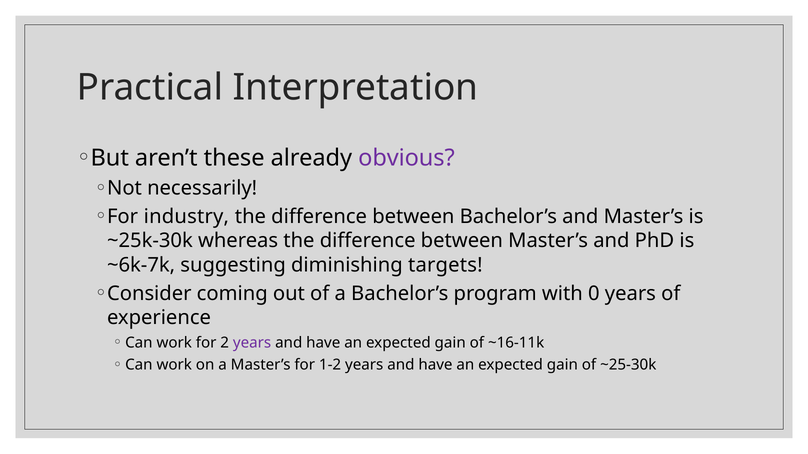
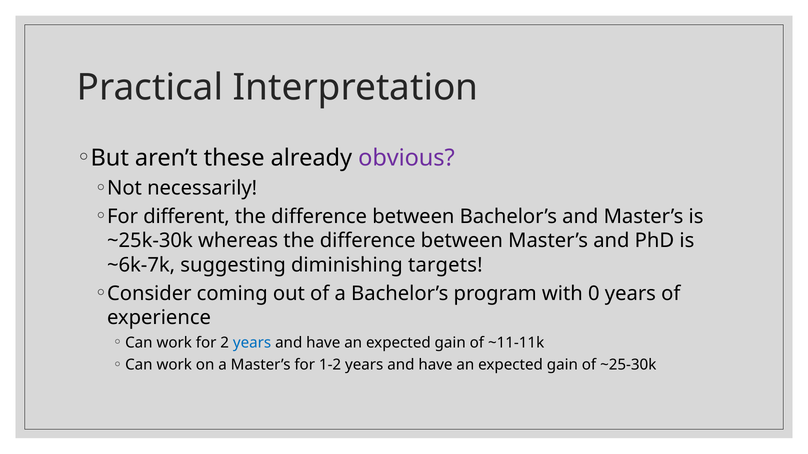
industry: industry -> different
years at (252, 343) colour: purple -> blue
~16-11k: ~16-11k -> ~11-11k
